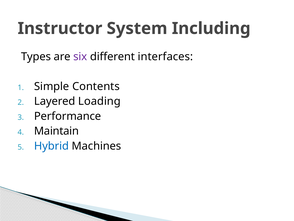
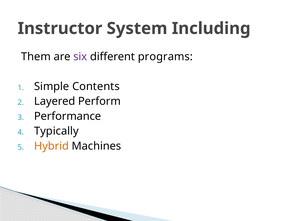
Types: Types -> Them
interfaces: interfaces -> programs
Loading: Loading -> Perform
Maintain: Maintain -> Typically
Hybrid colour: blue -> orange
